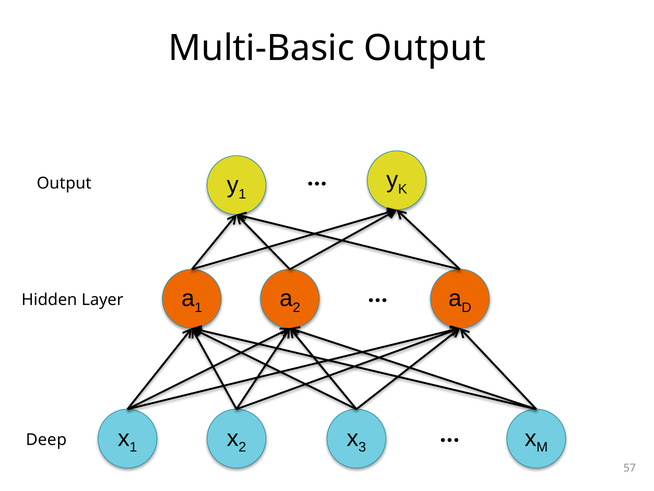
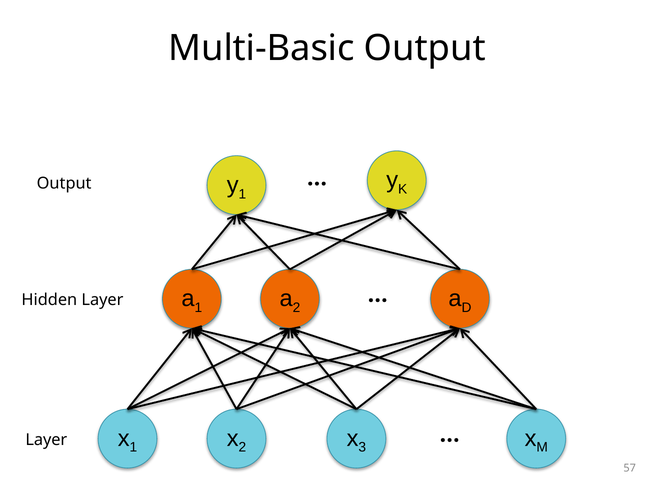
Deep at (46, 439): Deep -> Layer
